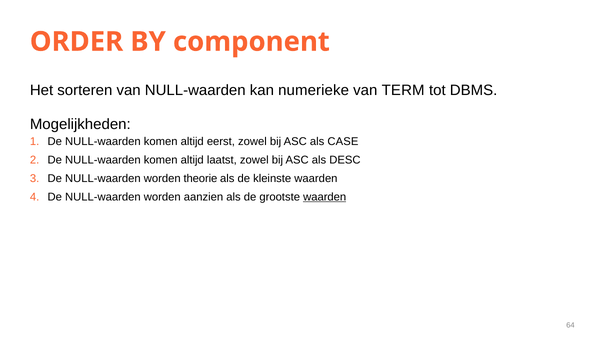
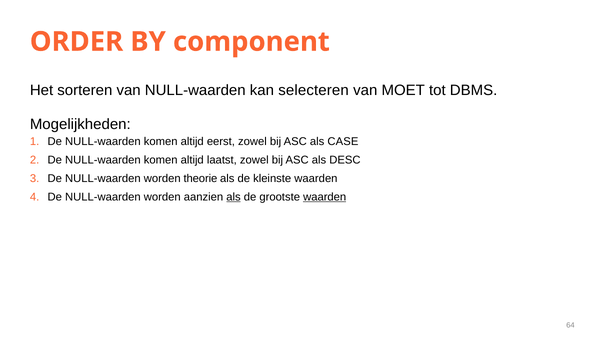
numerieke: numerieke -> selecteren
TERM: TERM -> MOET
als at (233, 197) underline: none -> present
